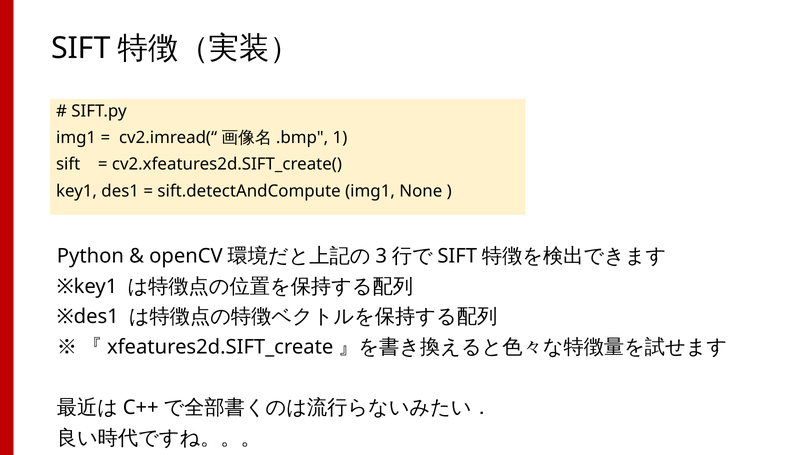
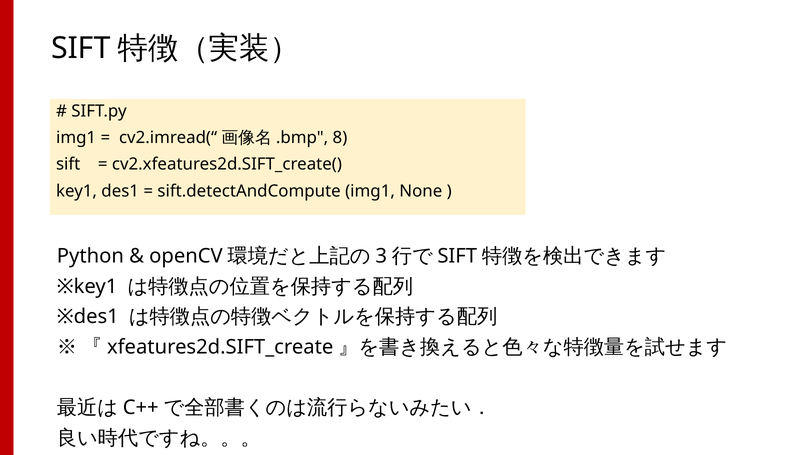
1: 1 -> 8
